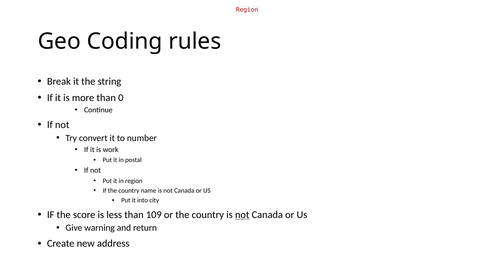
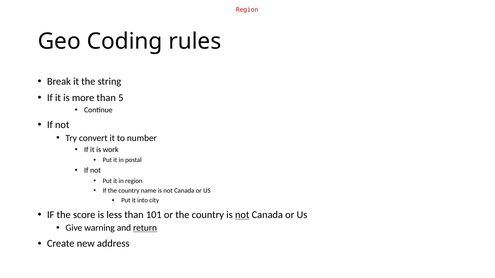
0: 0 -> 5
109: 109 -> 101
return underline: none -> present
